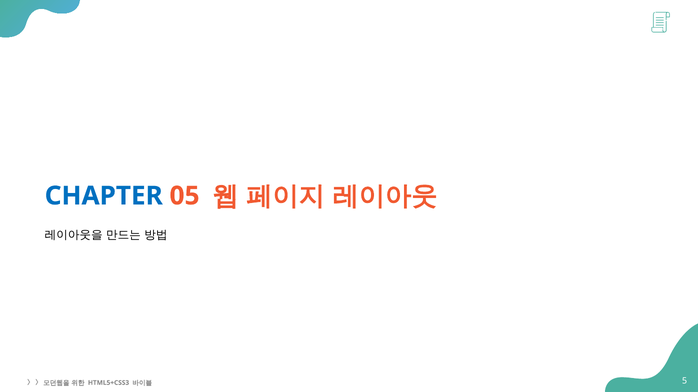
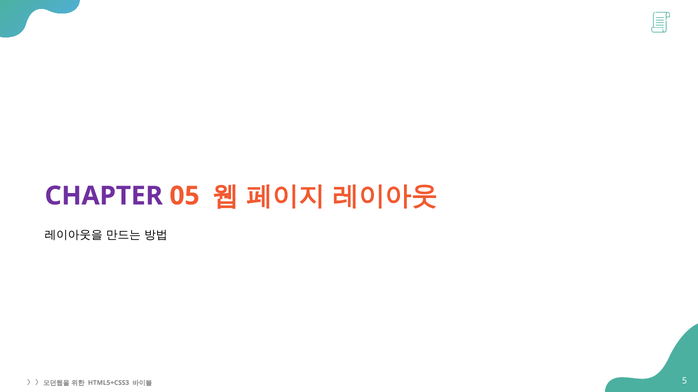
CHAPTER colour: blue -> purple
